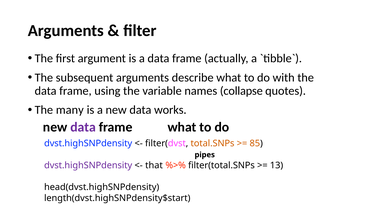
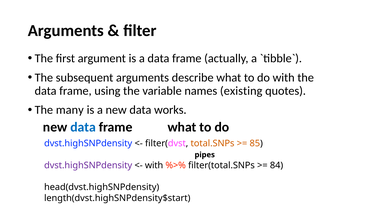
collapse: collapse -> existing
data at (83, 127) colour: purple -> blue
that at (154, 166): that -> with
13: 13 -> 84
